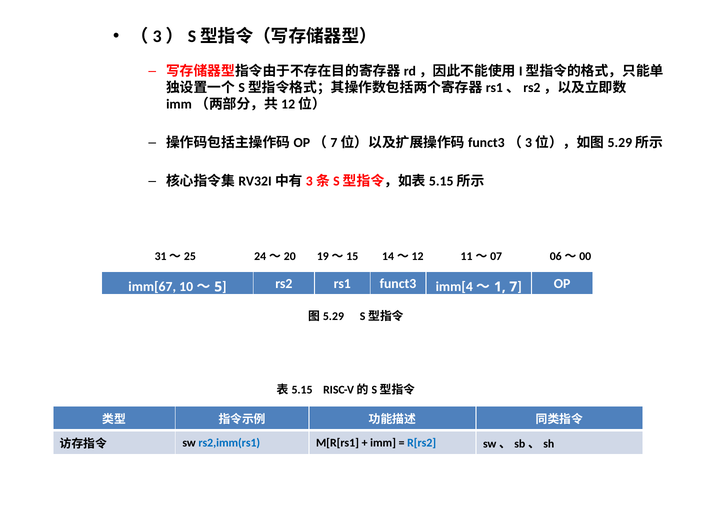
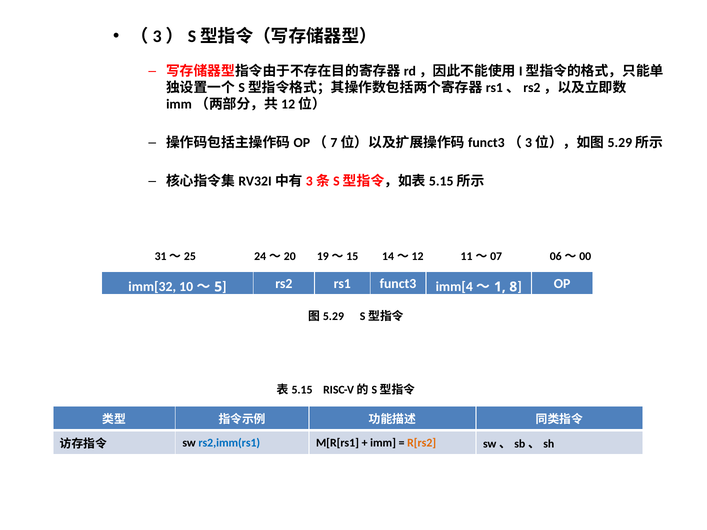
imm[67: imm[67 -> imm[32
7: 7 -> 8
R[rs2 colour: blue -> orange
